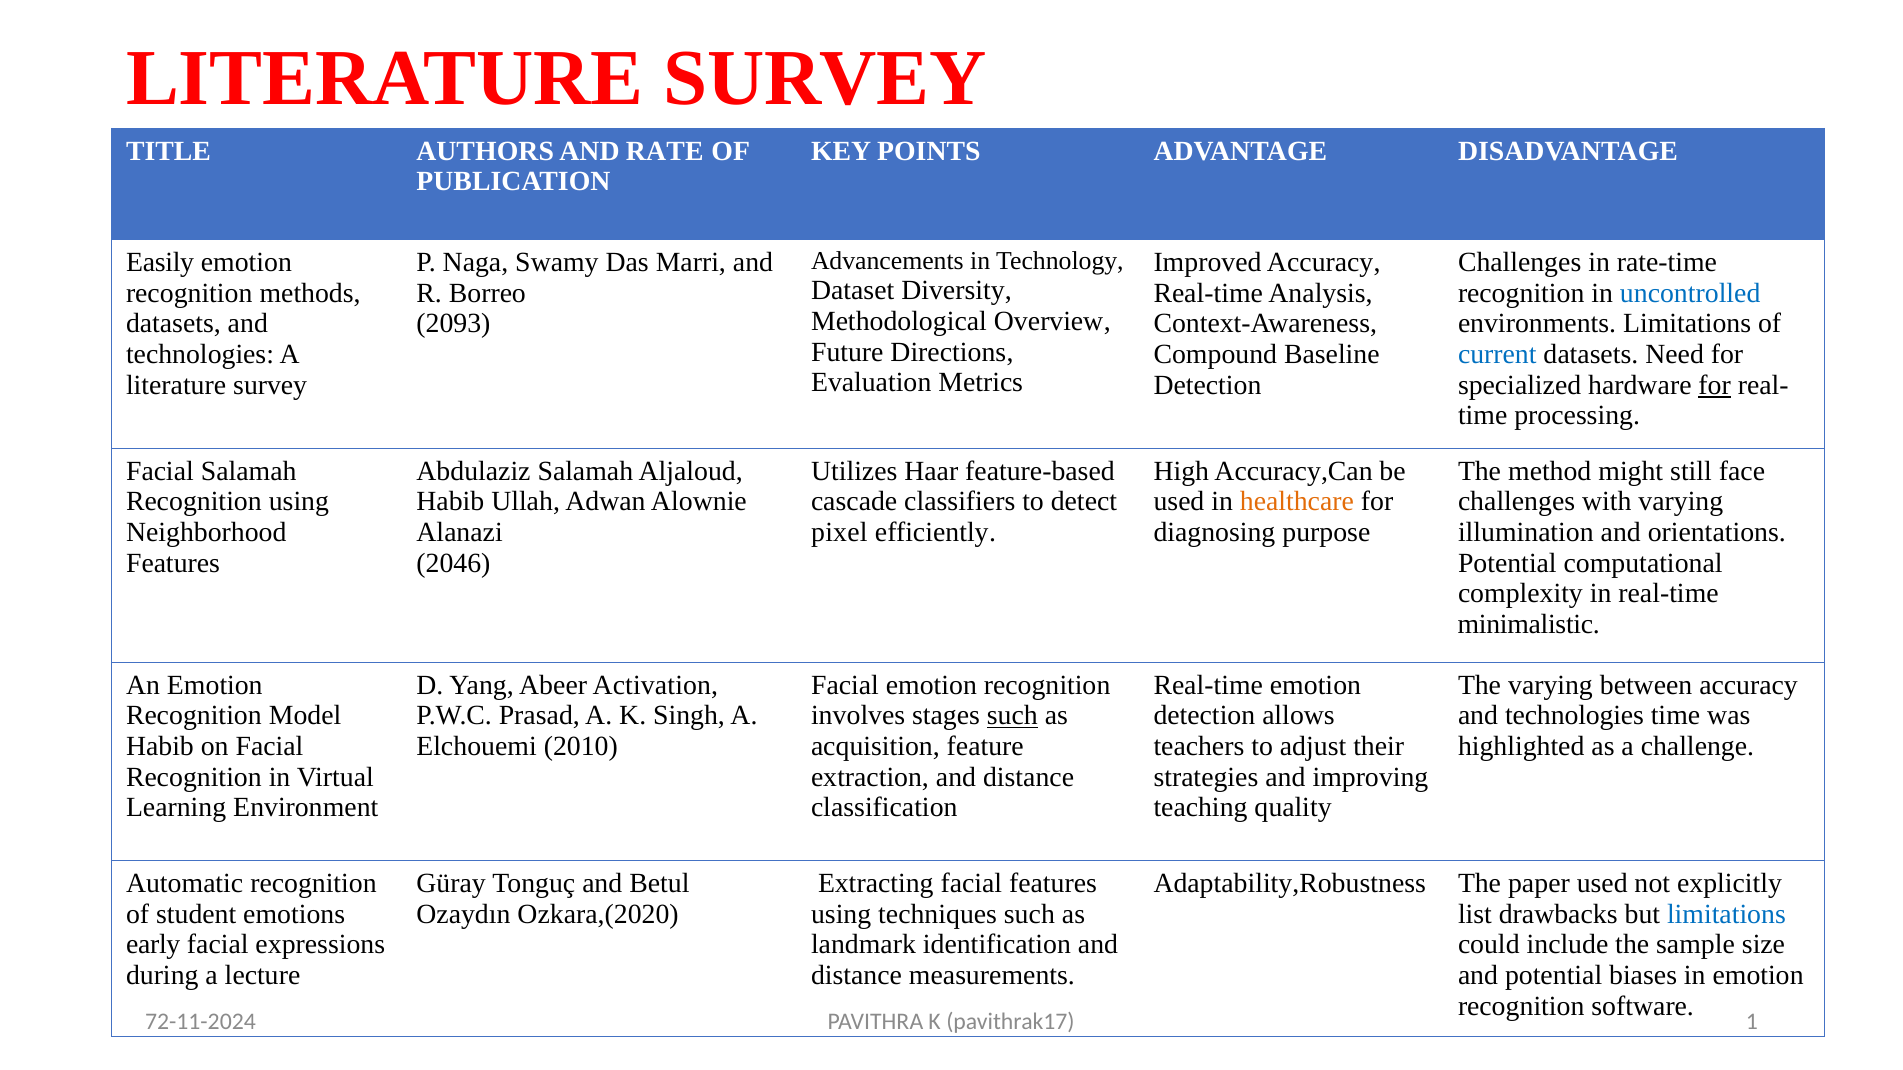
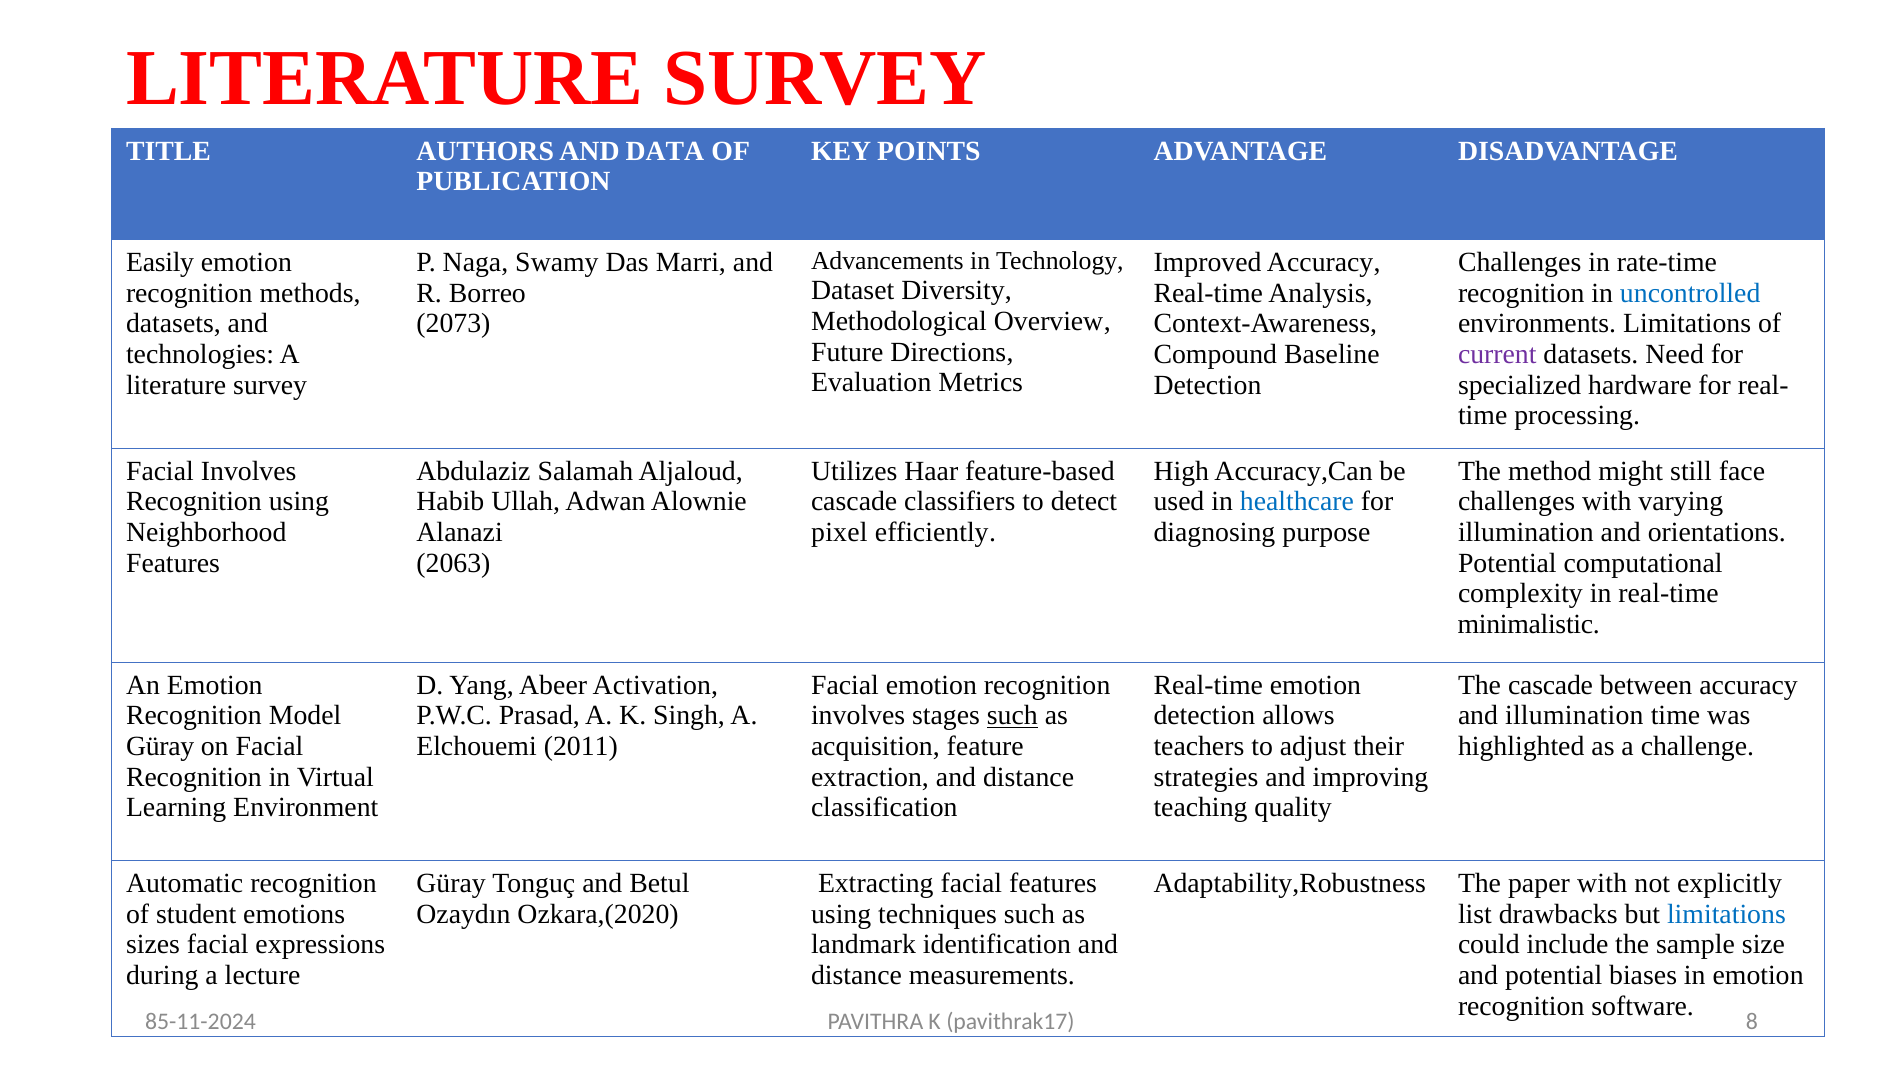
RATE: RATE -> DATA
2093: 2093 -> 2073
current colour: blue -> purple
for at (1715, 385) underline: present -> none
Facial Salamah: Salamah -> Involves
healthcare colour: orange -> blue
2046: 2046 -> 2063
The varying: varying -> cascade
technologies at (1575, 716): technologies -> illumination
Habib at (160, 747): Habib -> Güray
2010: 2010 -> 2011
paper used: used -> with
early: early -> sizes
1: 1 -> 8
72-11-2024: 72-11-2024 -> 85-11-2024
